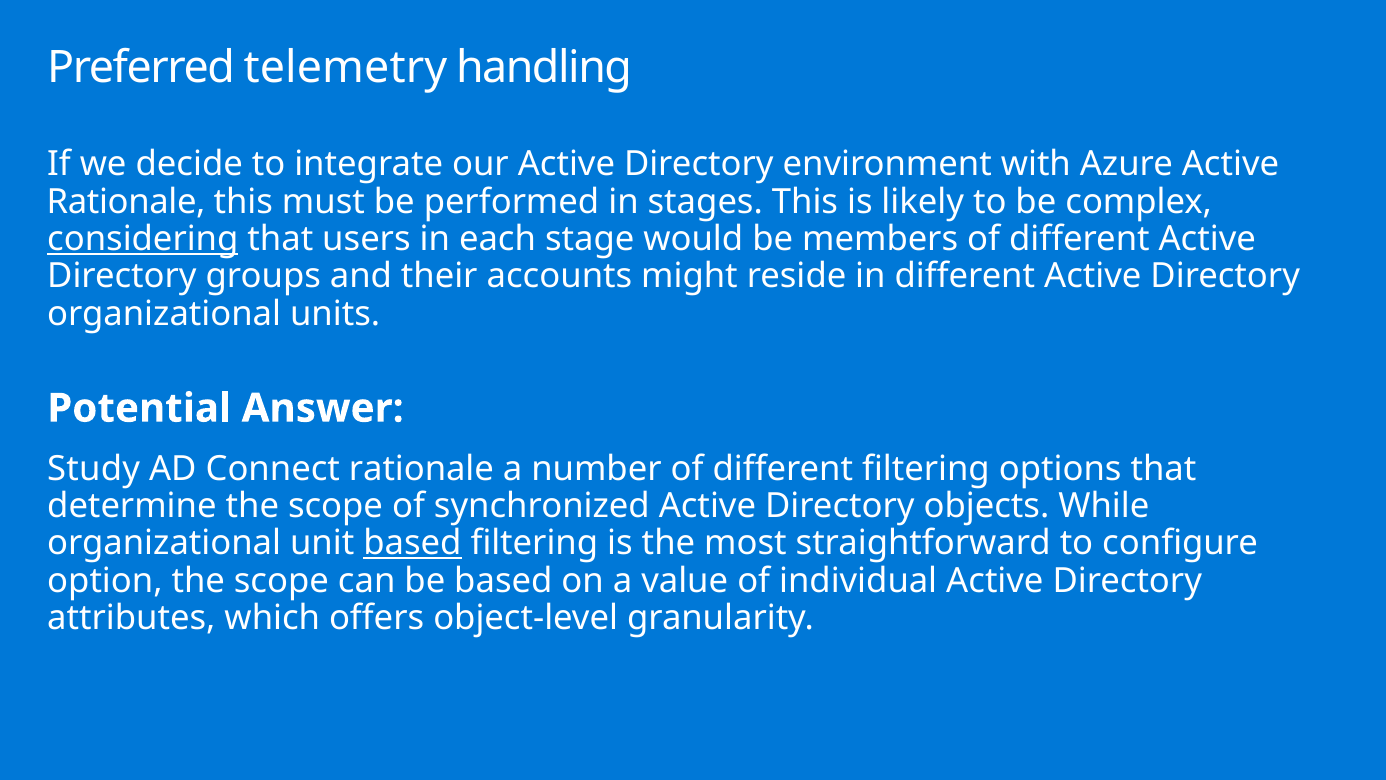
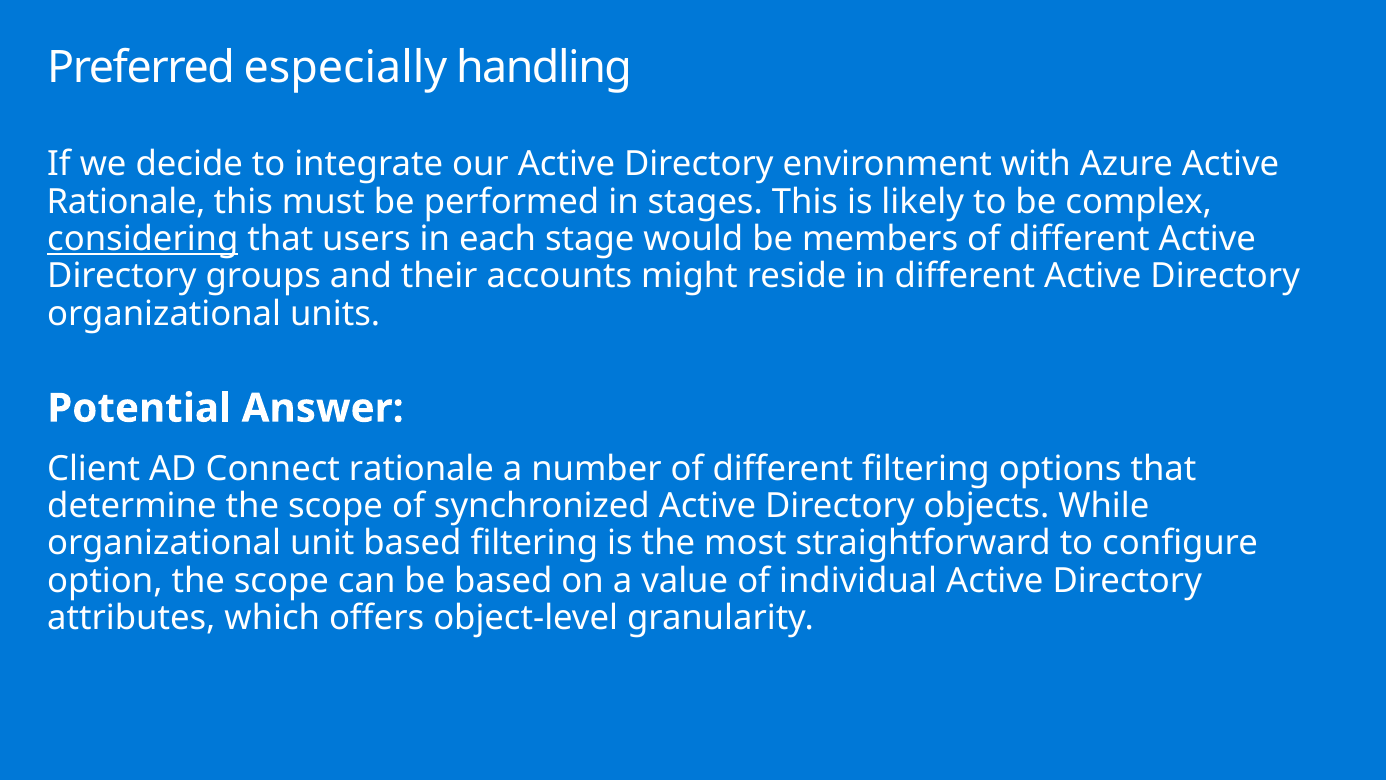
telemetry: telemetry -> especially
Study: Study -> Client
based at (412, 543) underline: present -> none
